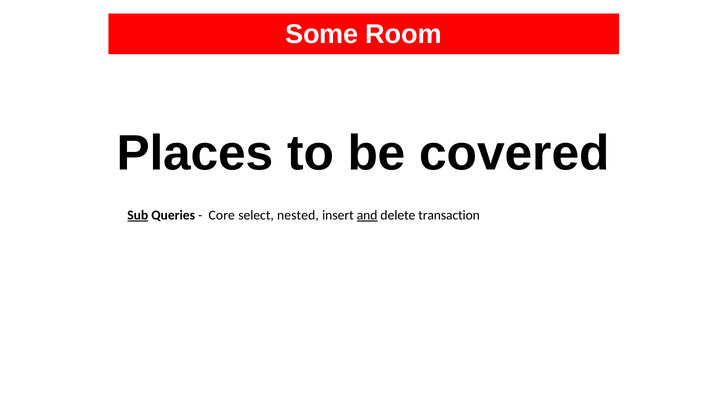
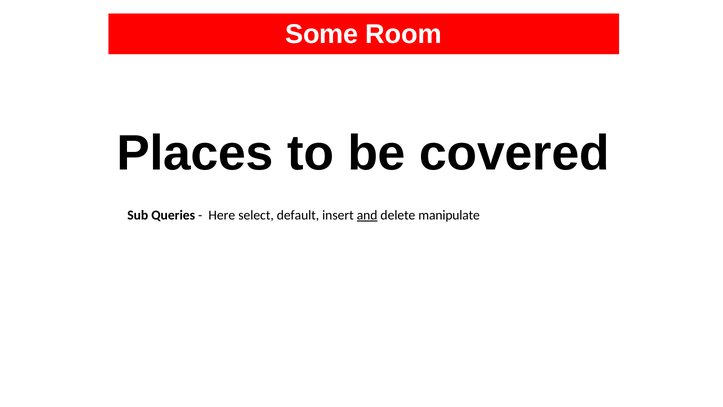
Sub underline: present -> none
Core: Core -> Here
nested: nested -> default
transaction: transaction -> manipulate
